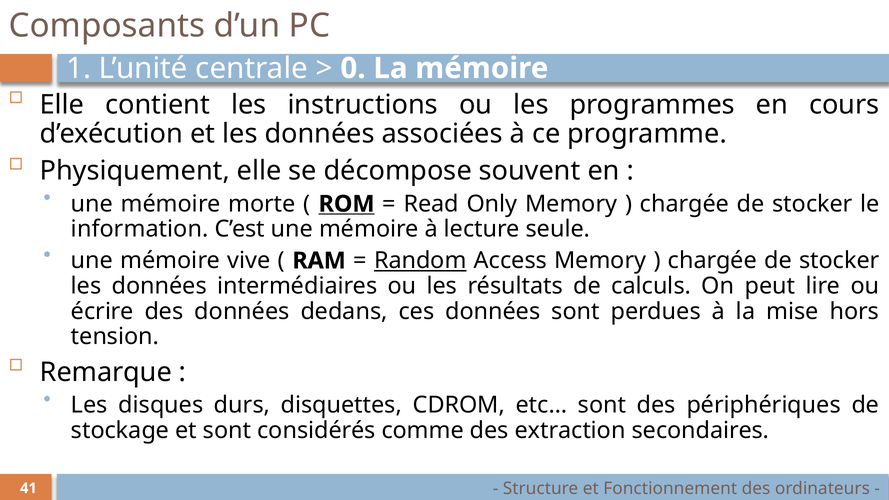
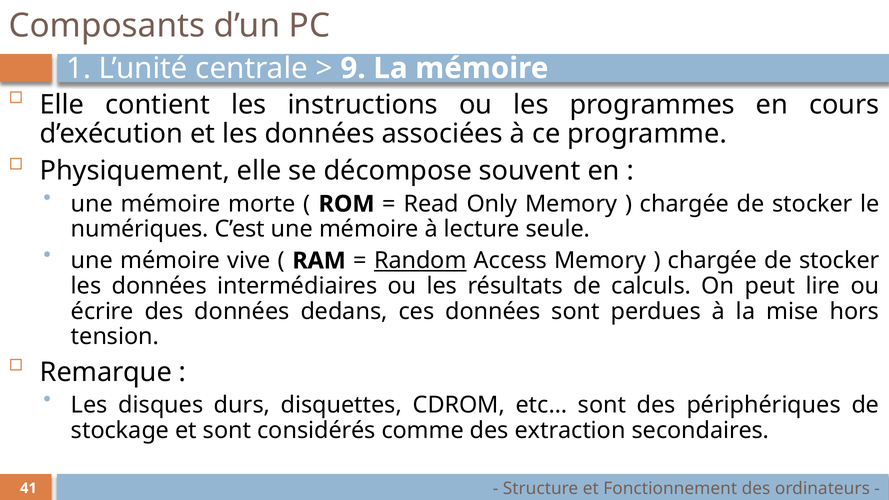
0: 0 -> 9
ROM underline: present -> none
information: information -> numériques
